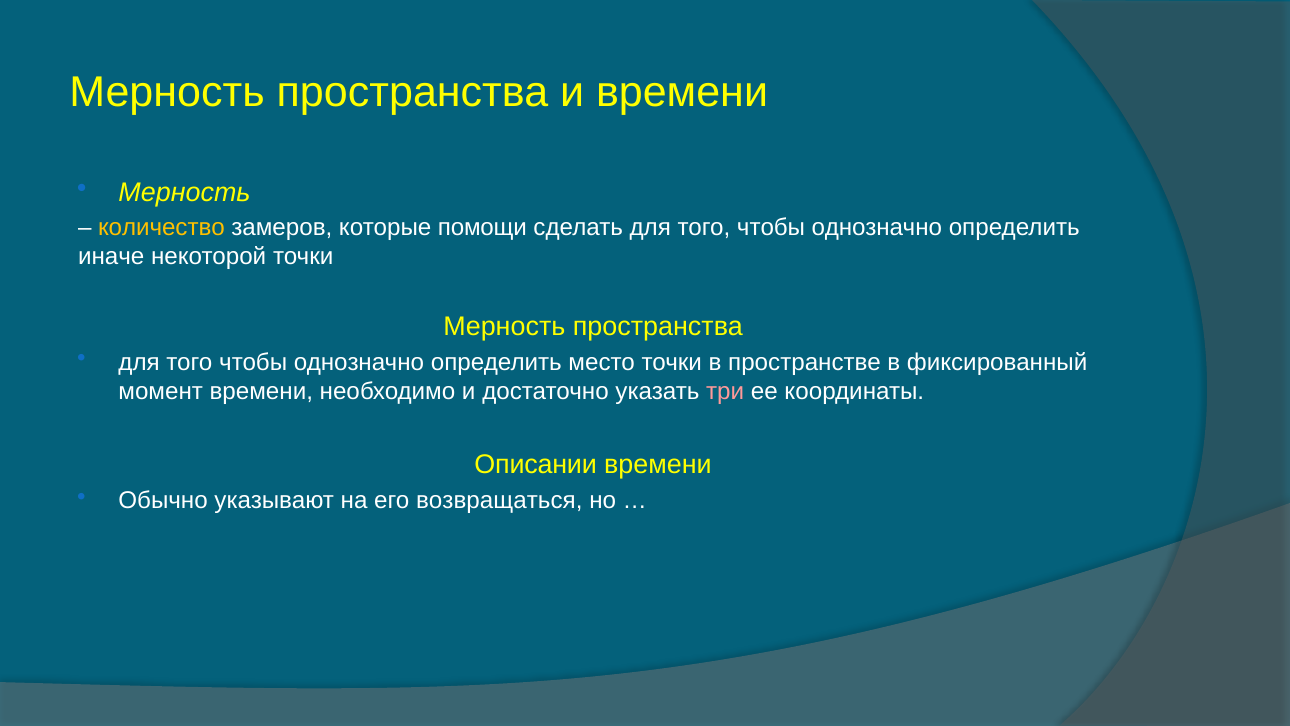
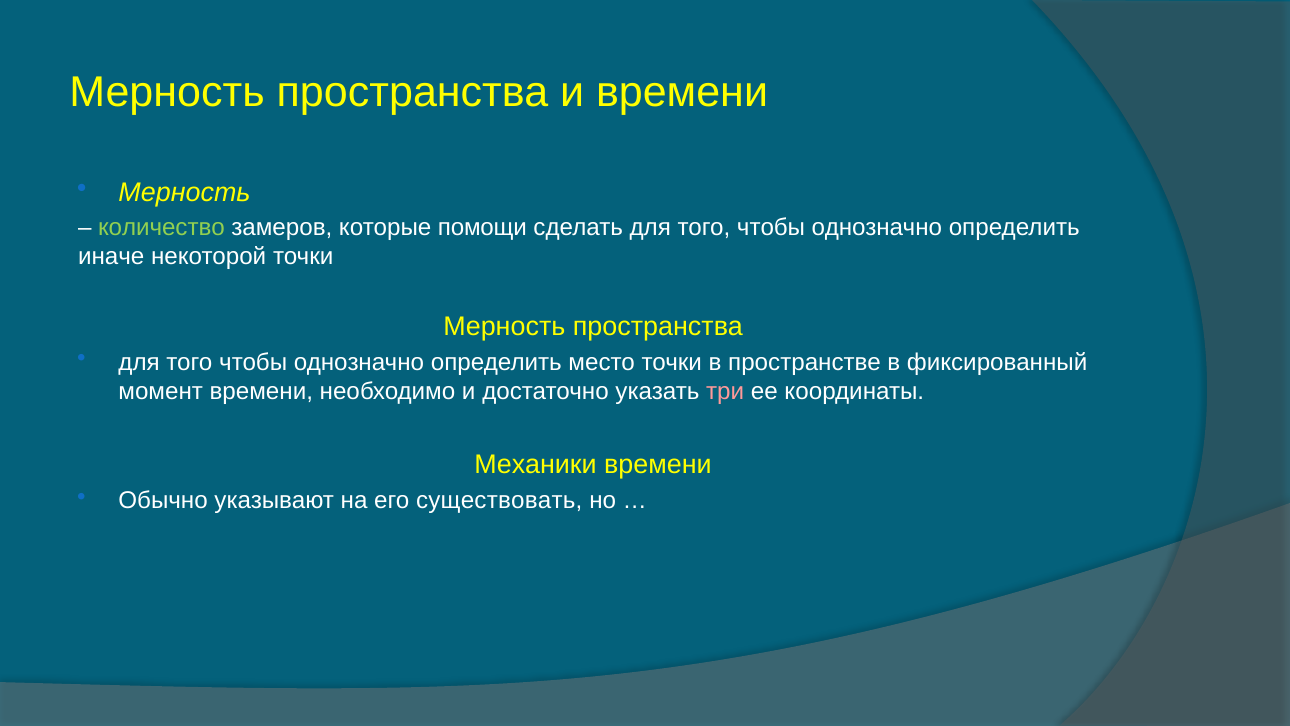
количество colour: yellow -> light green
Описании: Описании -> Механики
возвращаться: возвращаться -> существовать
